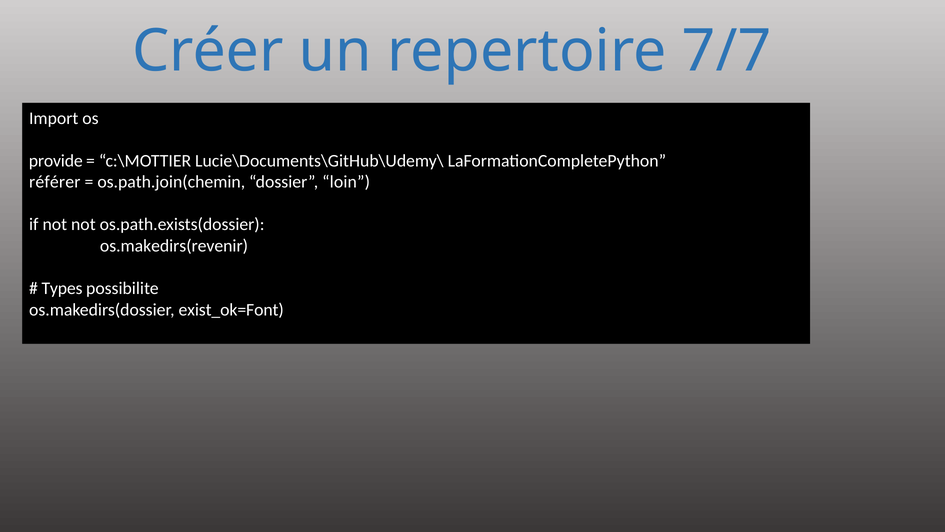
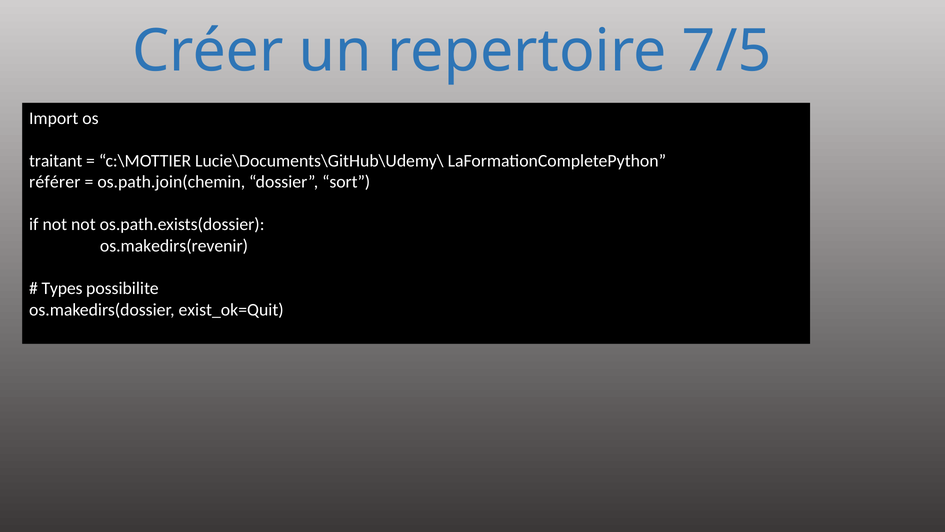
7/7: 7/7 -> 7/5
provide: provide -> traitant
loin: loin -> sort
exist_ok=Font: exist_ok=Font -> exist_ok=Quit
